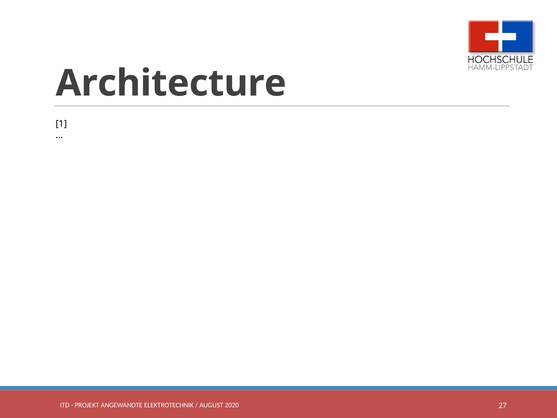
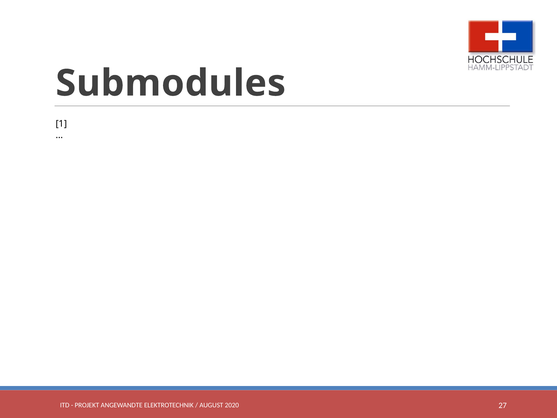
Architecture: Architecture -> Submodules
